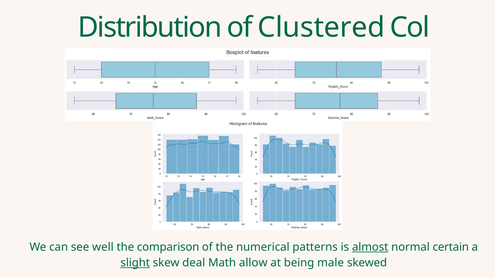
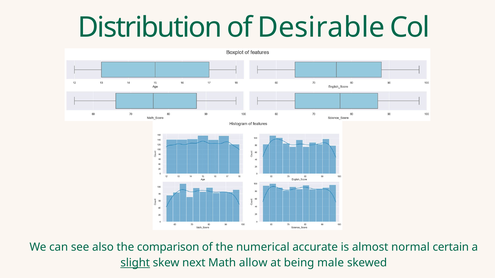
Clustered: Clustered -> Desirable
well: well -> also
patterns: patterns -> accurate
almost underline: present -> none
deal: deal -> next
